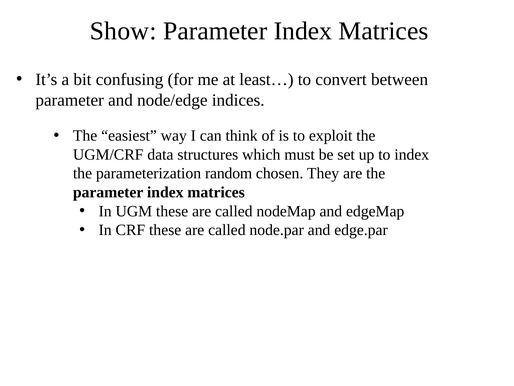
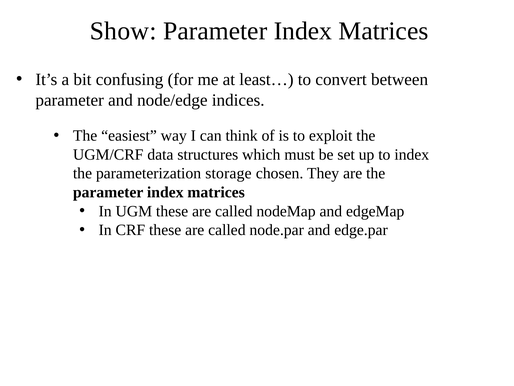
random: random -> storage
